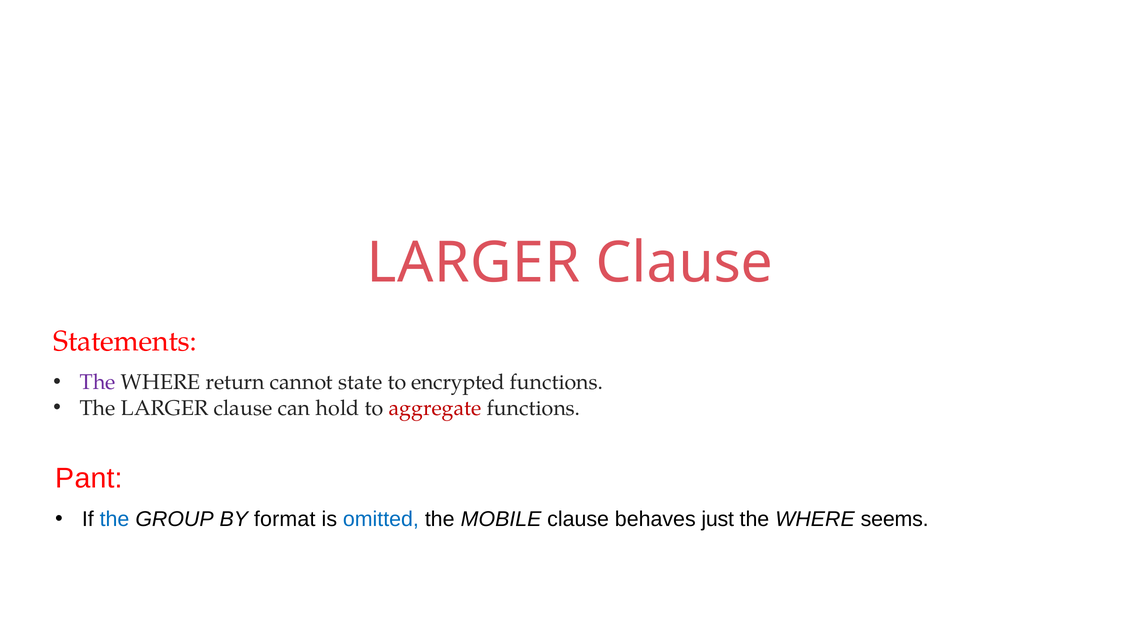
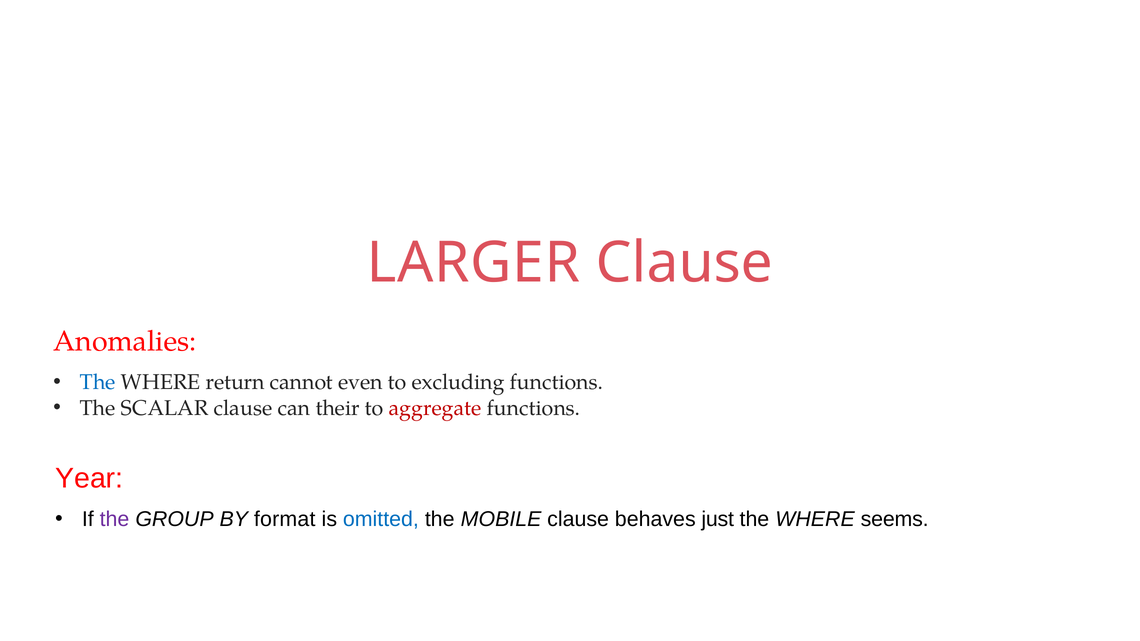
Statements: Statements -> Anomalies
The at (98, 383) colour: purple -> blue
state: state -> even
encrypted: encrypted -> excluding
The LARGER: LARGER -> SCALAR
hold: hold -> their
Pant: Pant -> Year
the at (115, 519) colour: blue -> purple
